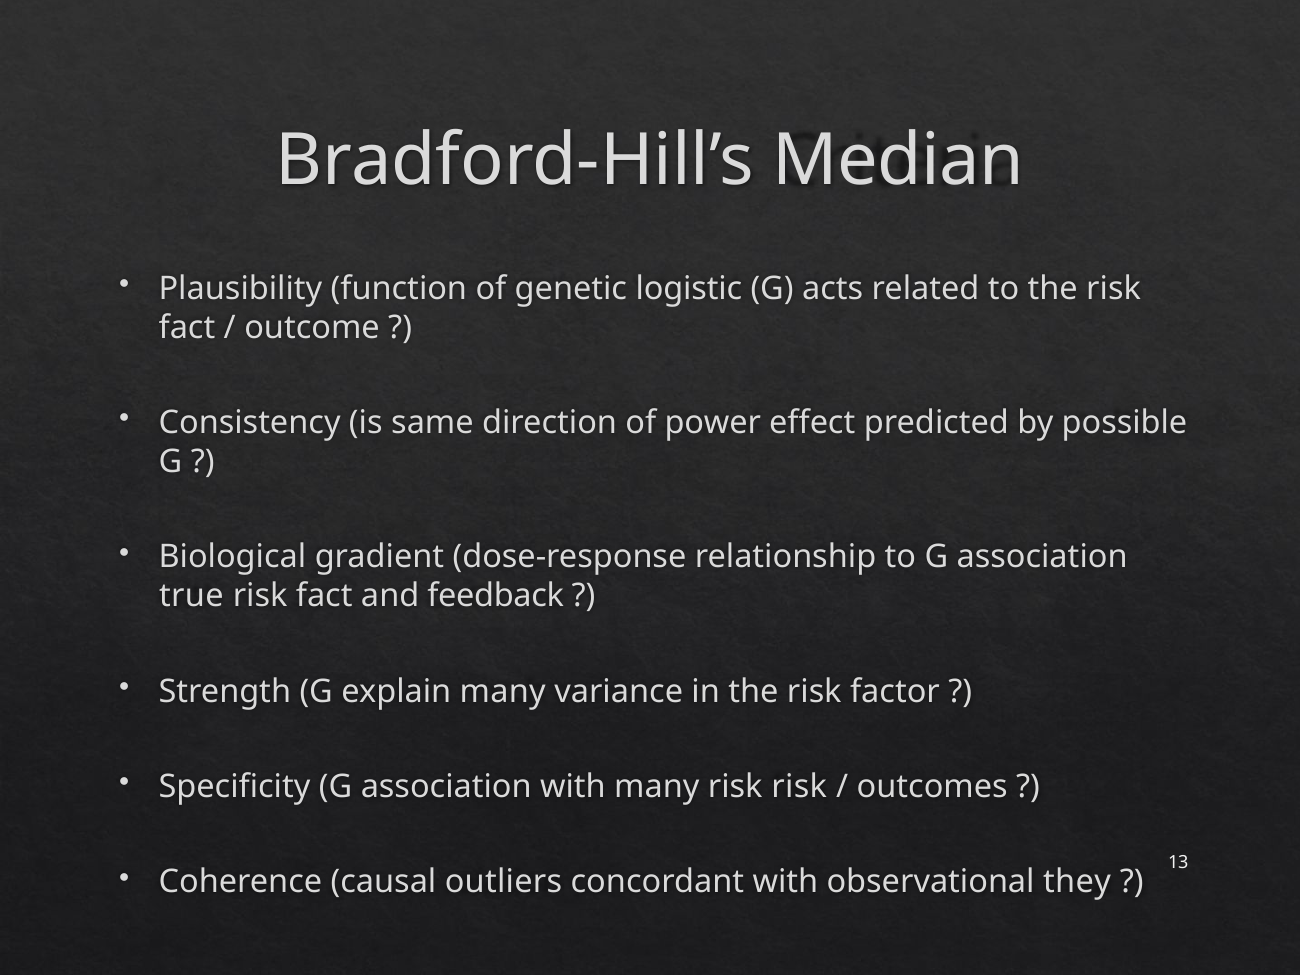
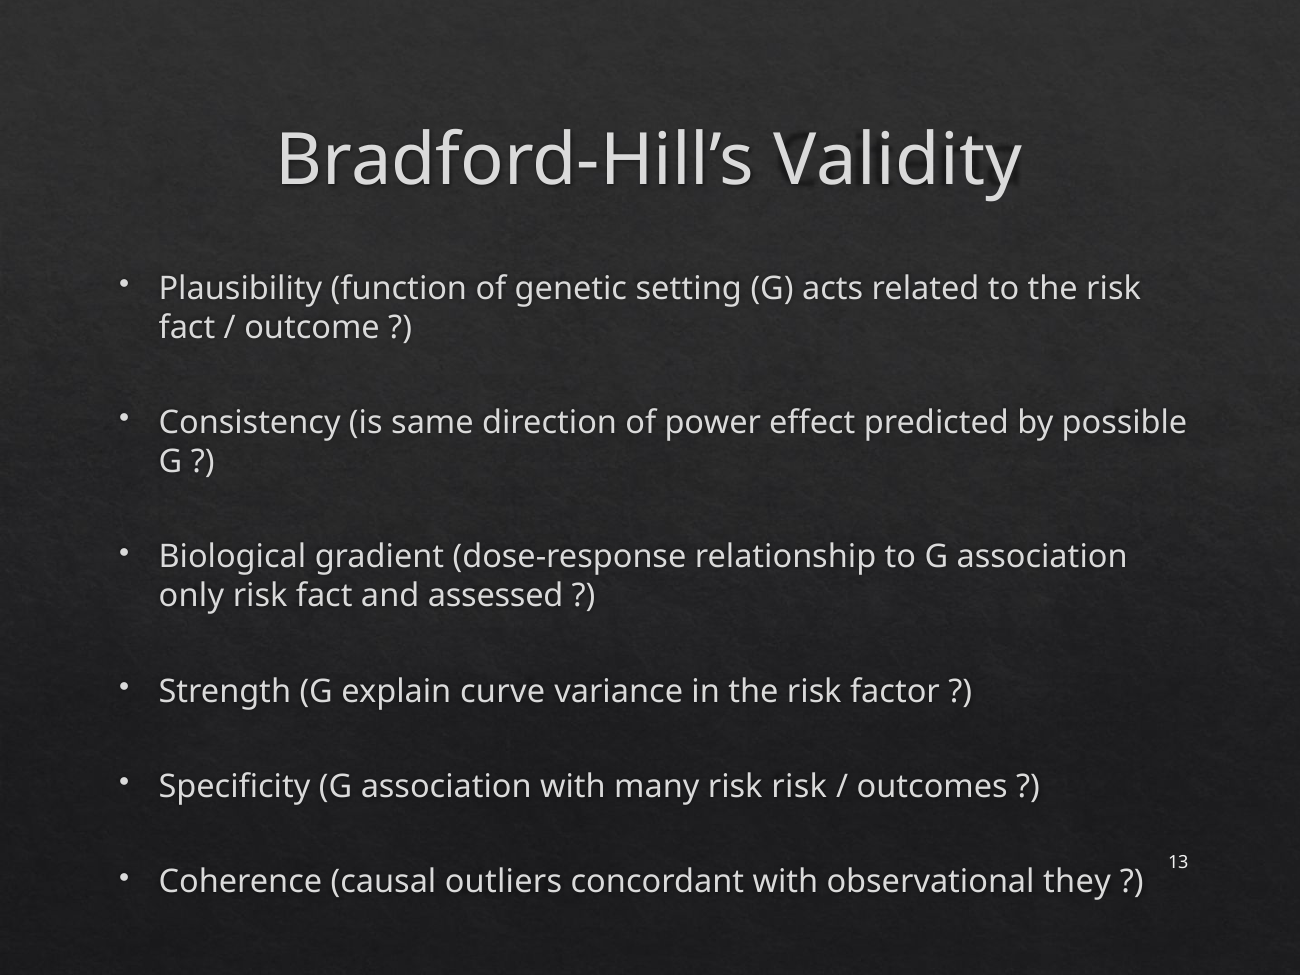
Median: Median -> Validity
logistic: logistic -> setting
true: true -> only
feedback: feedback -> assessed
explain many: many -> curve
